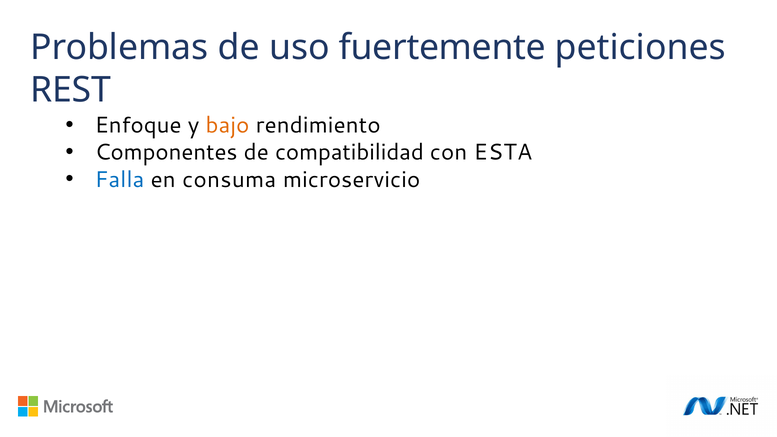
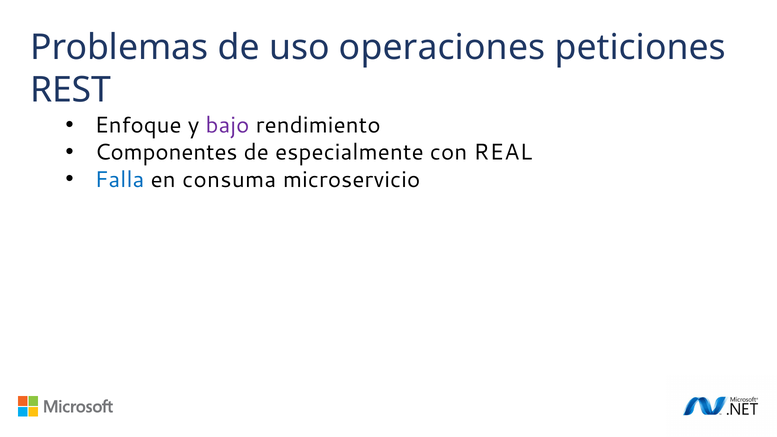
fuertemente: fuertemente -> operaciones
bajo colour: orange -> purple
compatibilidad: compatibilidad -> especialmente
ESTA: ESTA -> REAL
